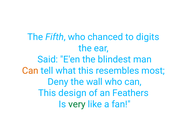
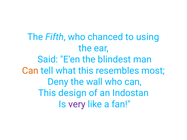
digits: digits -> using
Feathers: Feathers -> Indostan
very colour: green -> purple
